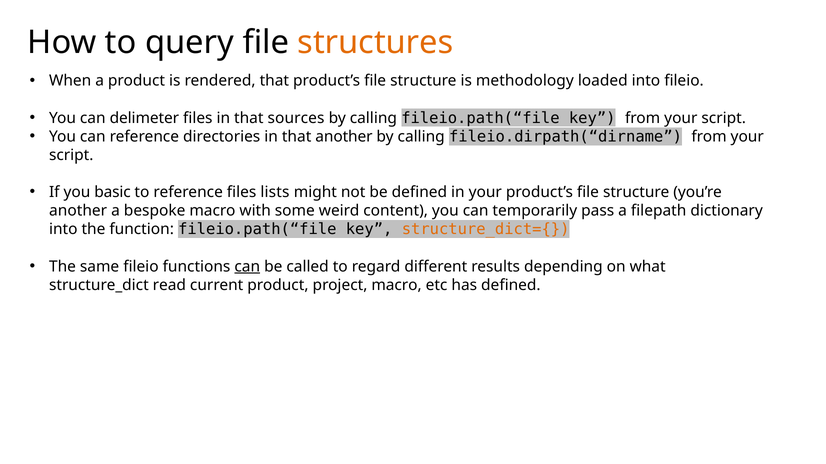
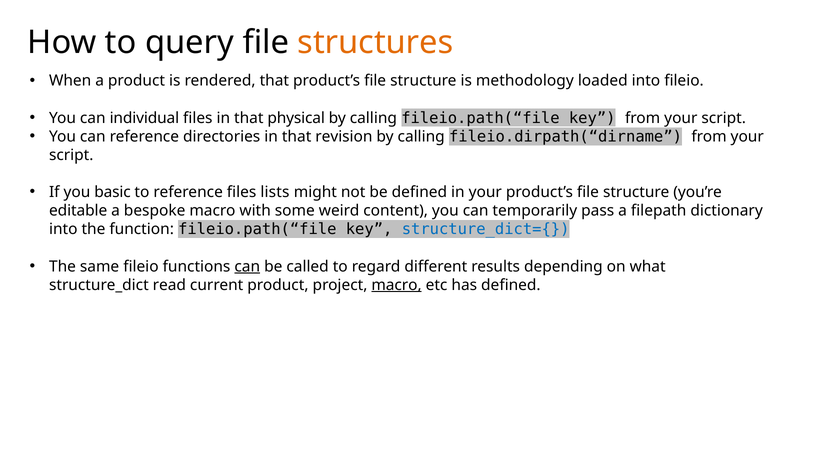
delimeter: delimeter -> individual
sources: sources -> physical
that another: another -> revision
another at (78, 211): another -> editable
structure_dict={ colour: orange -> blue
macro at (397, 285) underline: none -> present
